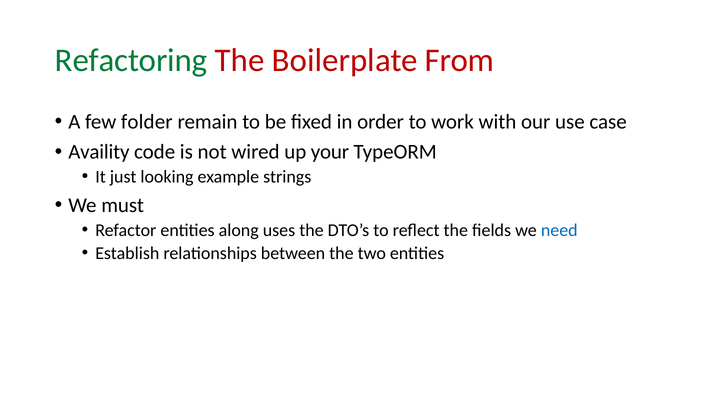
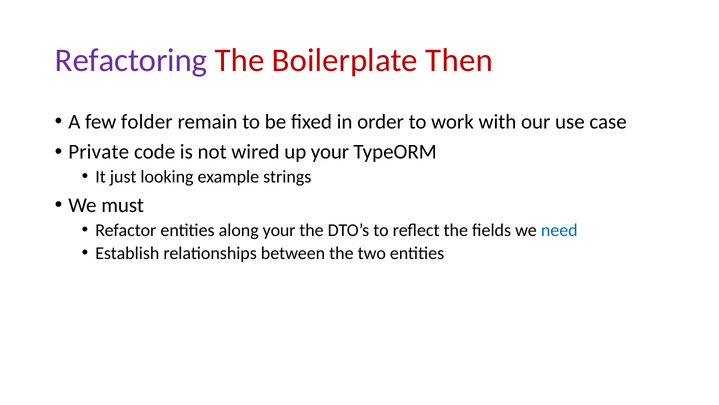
Refactoring colour: green -> purple
From: From -> Then
Availity: Availity -> Private
along uses: uses -> your
